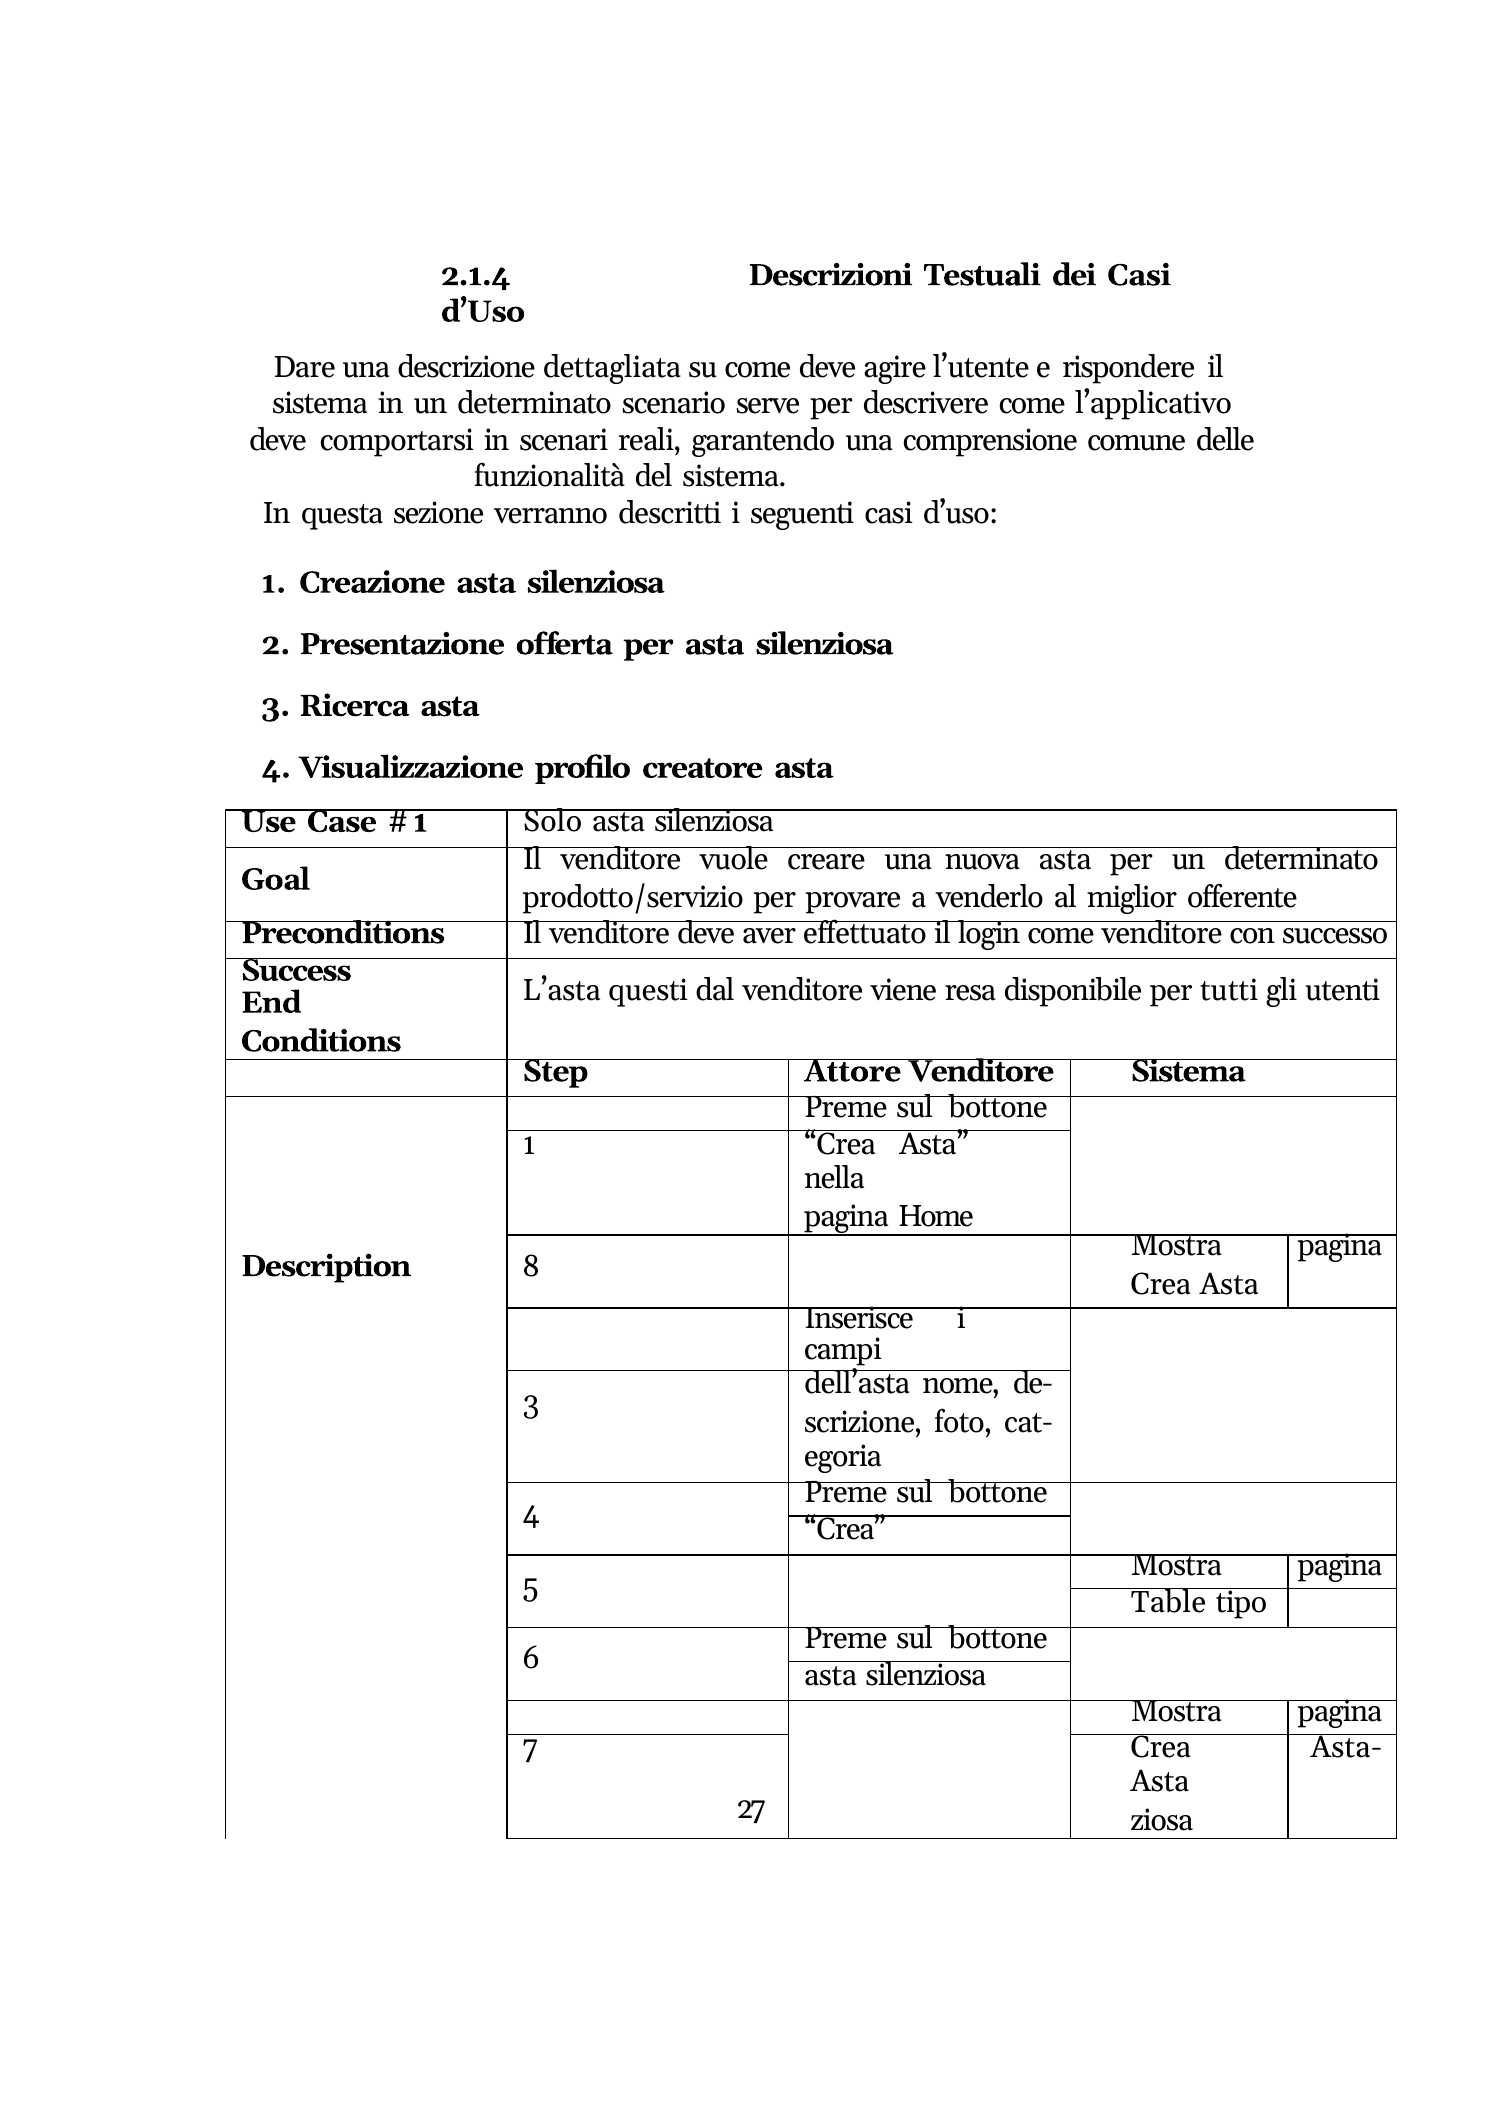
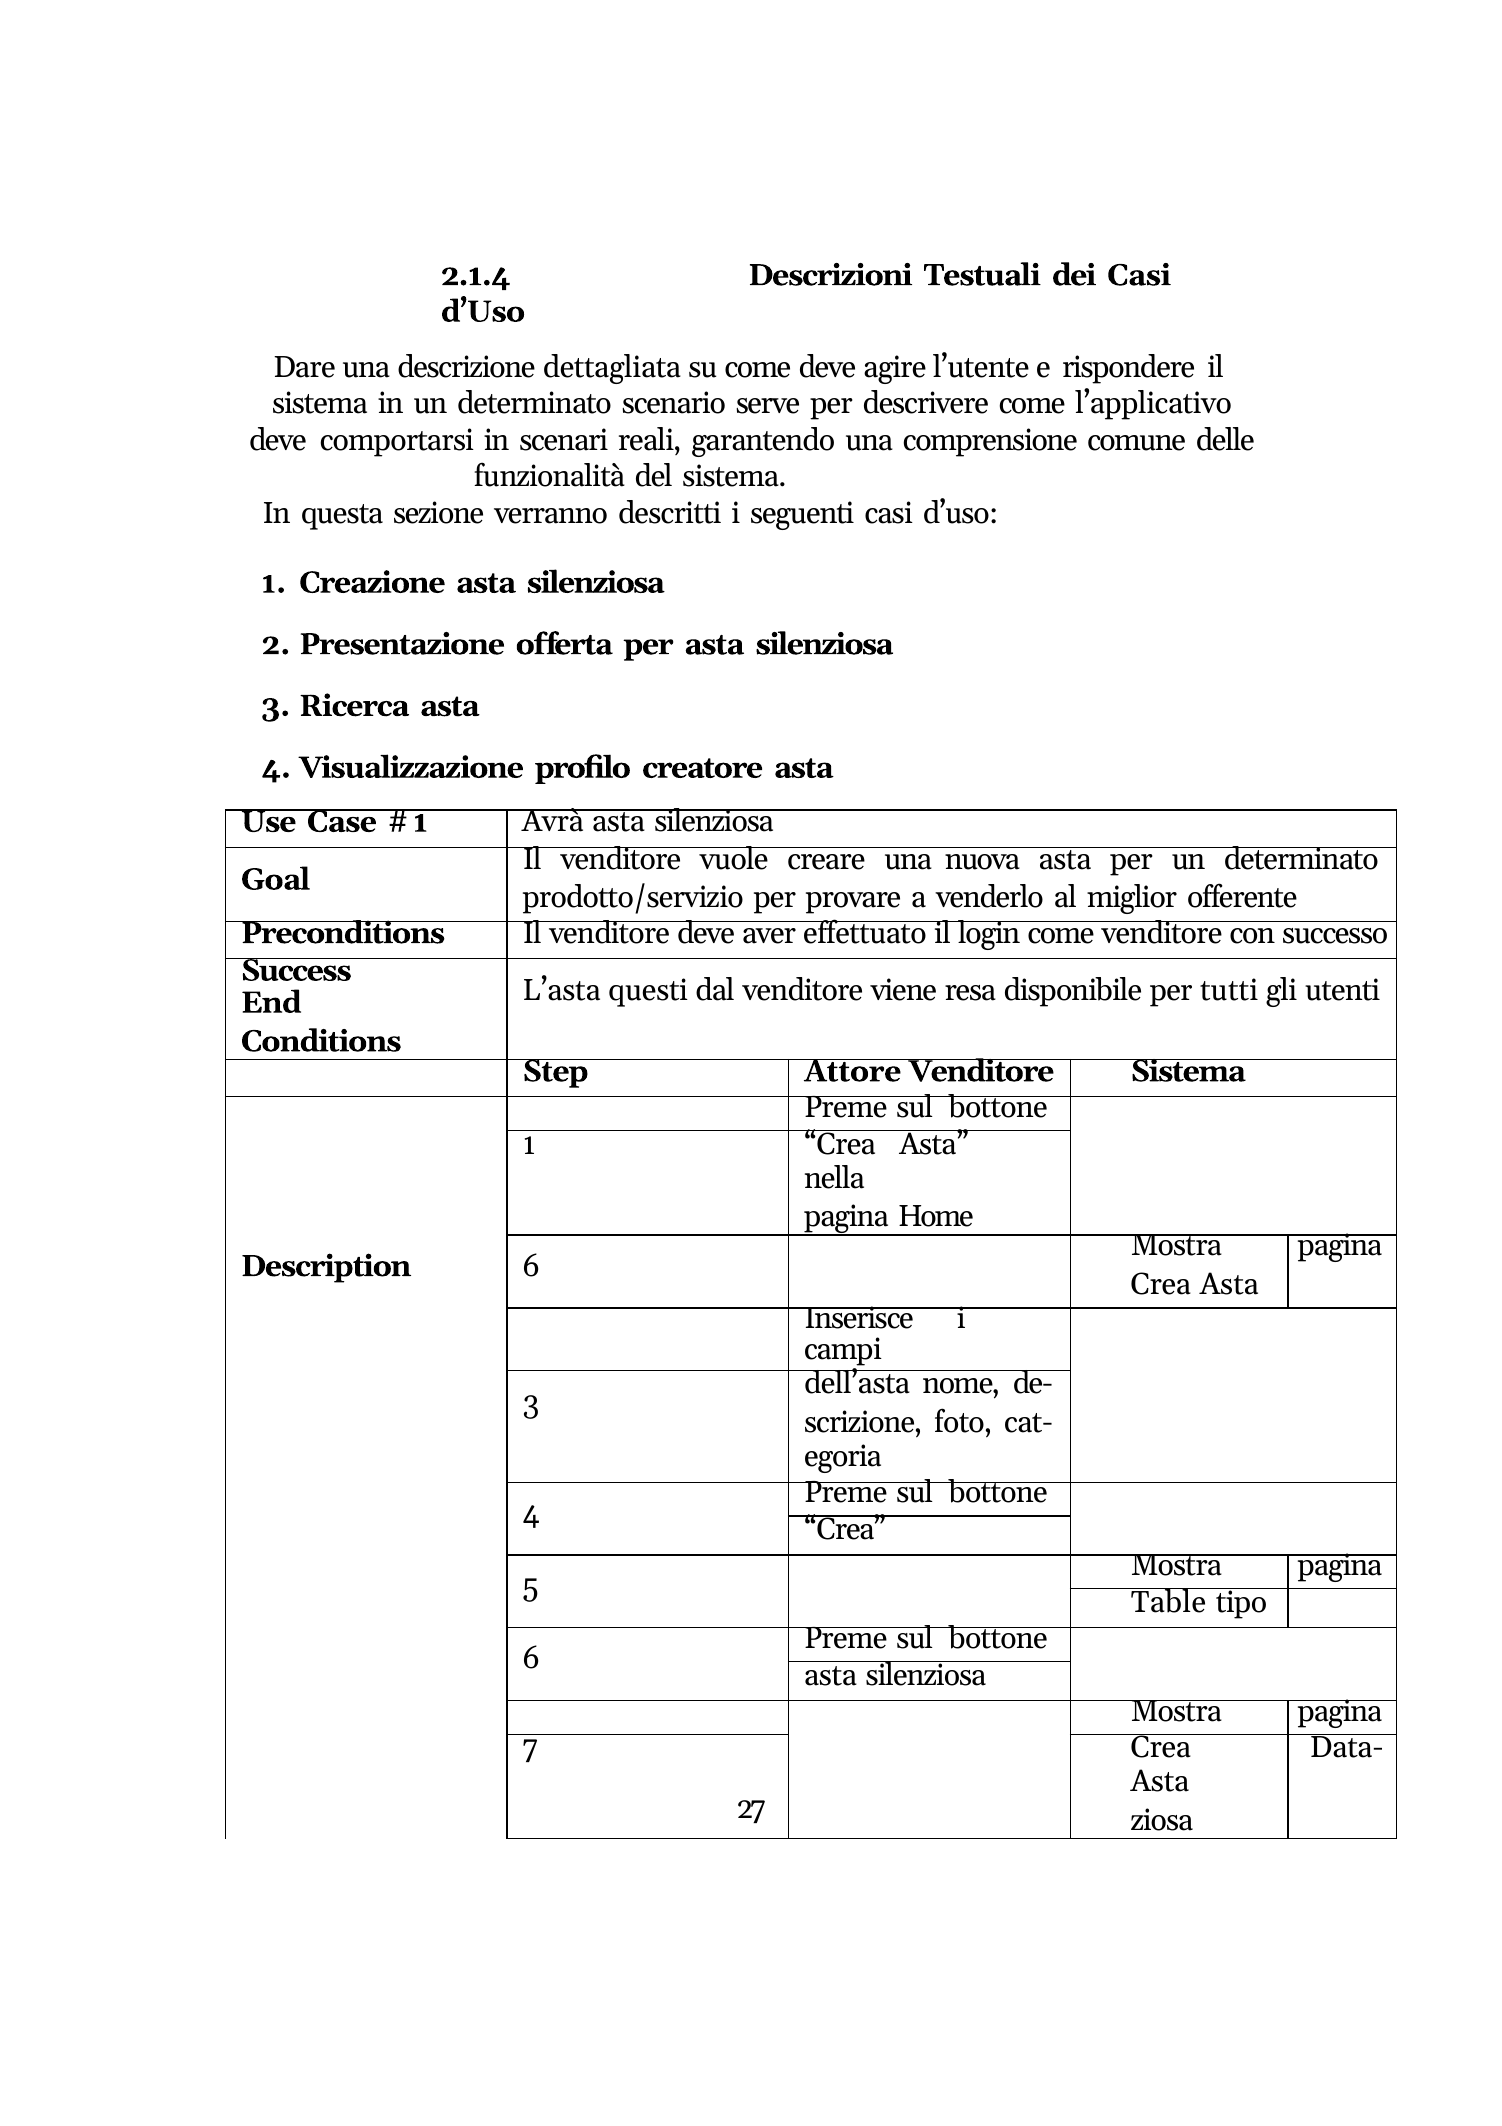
Solo: Solo -> Avrà
Description 8: 8 -> 6
Asta-: Asta- -> Data-
